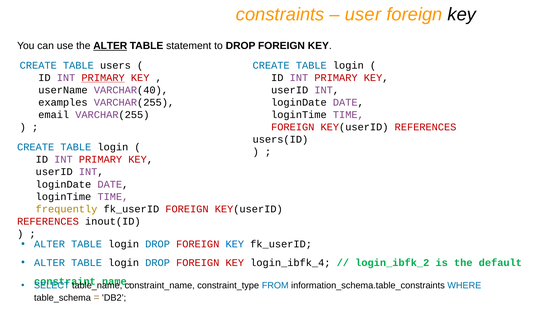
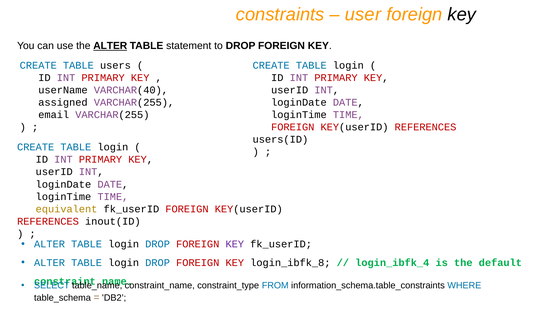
PRIMARY at (103, 78) underline: present -> none
examples: examples -> assigned
frequently: frequently -> equivalent
KEY at (235, 244) colour: blue -> purple
login_ibfk_4: login_ibfk_4 -> login_ibfk_8
login_ibfk_2: login_ibfk_2 -> login_ibfk_4
